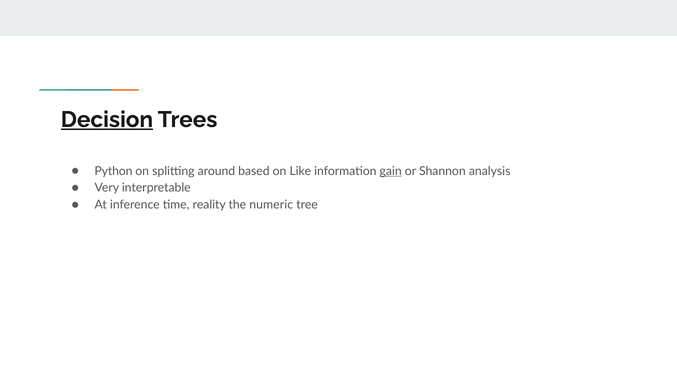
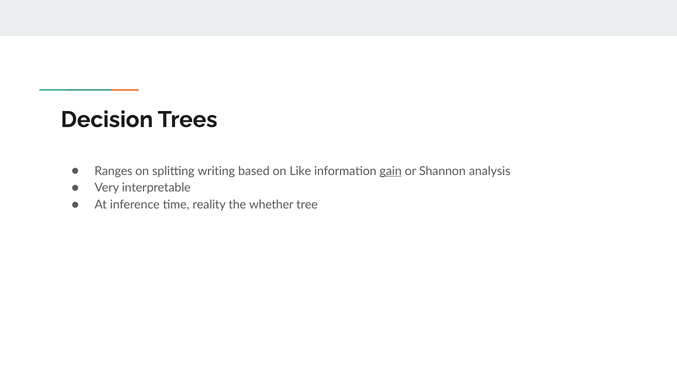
Decision underline: present -> none
Python: Python -> Ranges
around: around -> writing
numeric: numeric -> whether
